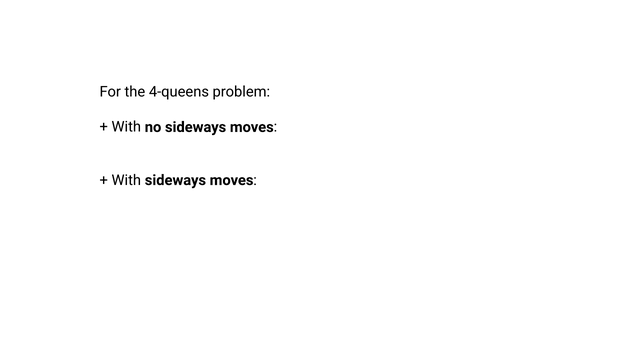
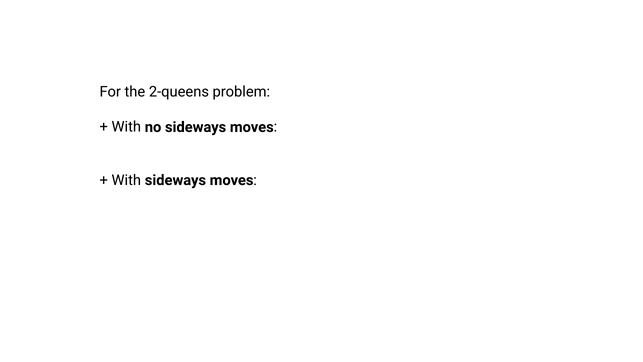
4-queens: 4-queens -> 2-queens
